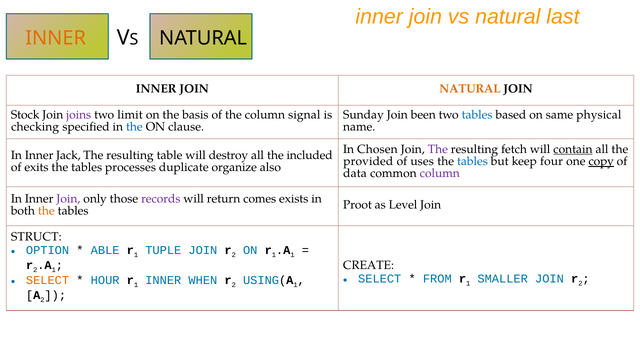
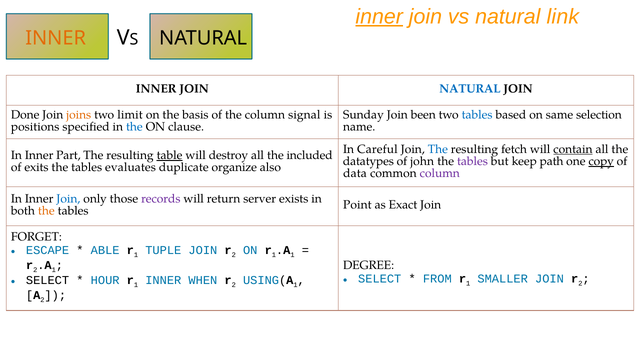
inner at (379, 17) underline: none -> present
last: last -> link
NATURAL at (470, 89) colour: orange -> blue
Stock: Stock -> Done
joins colour: purple -> orange
physical: physical -> selection
checking: checking -> positions
Chosen: Chosen -> Careful
The at (438, 149) colour: purple -> blue
Jack: Jack -> Part
table underline: none -> present
provided: provided -> datatypes
uses: uses -> john
tables at (472, 161) colour: blue -> purple
four: four -> path
processes: processes -> evaluates
Join at (68, 199) colour: purple -> blue
comes: comes -> server
Proot: Proot -> Point
Level: Level -> Exact
STRUCT: STRUCT -> FORGET
OPTION: OPTION -> ESCAPE
CREATE: CREATE -> DEGREE
SELECT at (48, 280) colour: orange -> black
